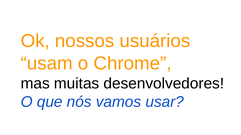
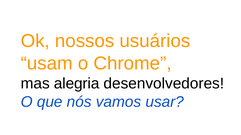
muitas: muitas -> alegria
